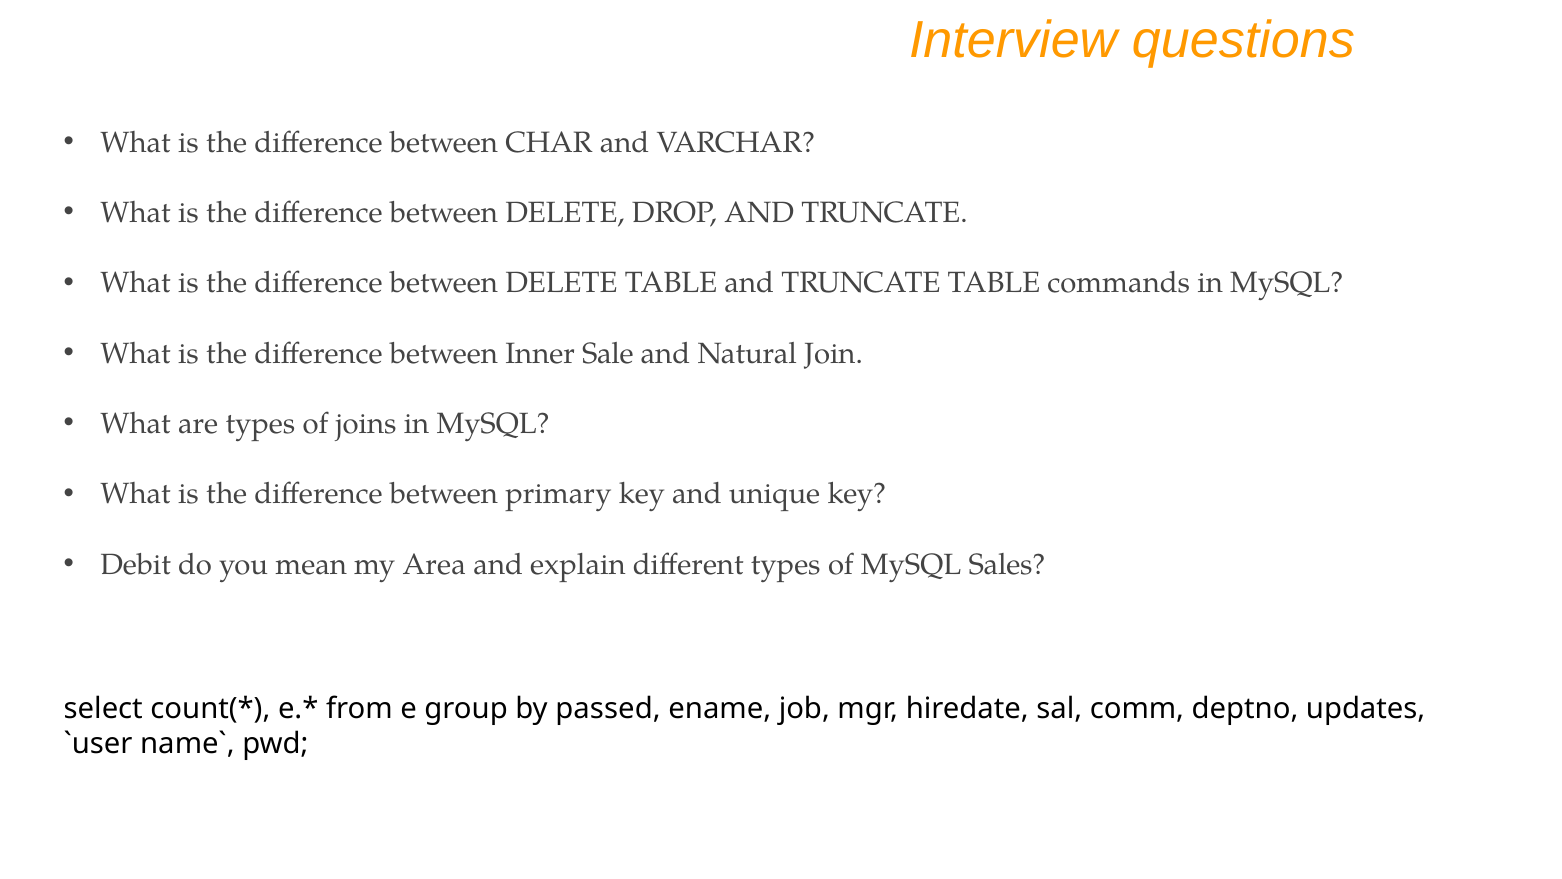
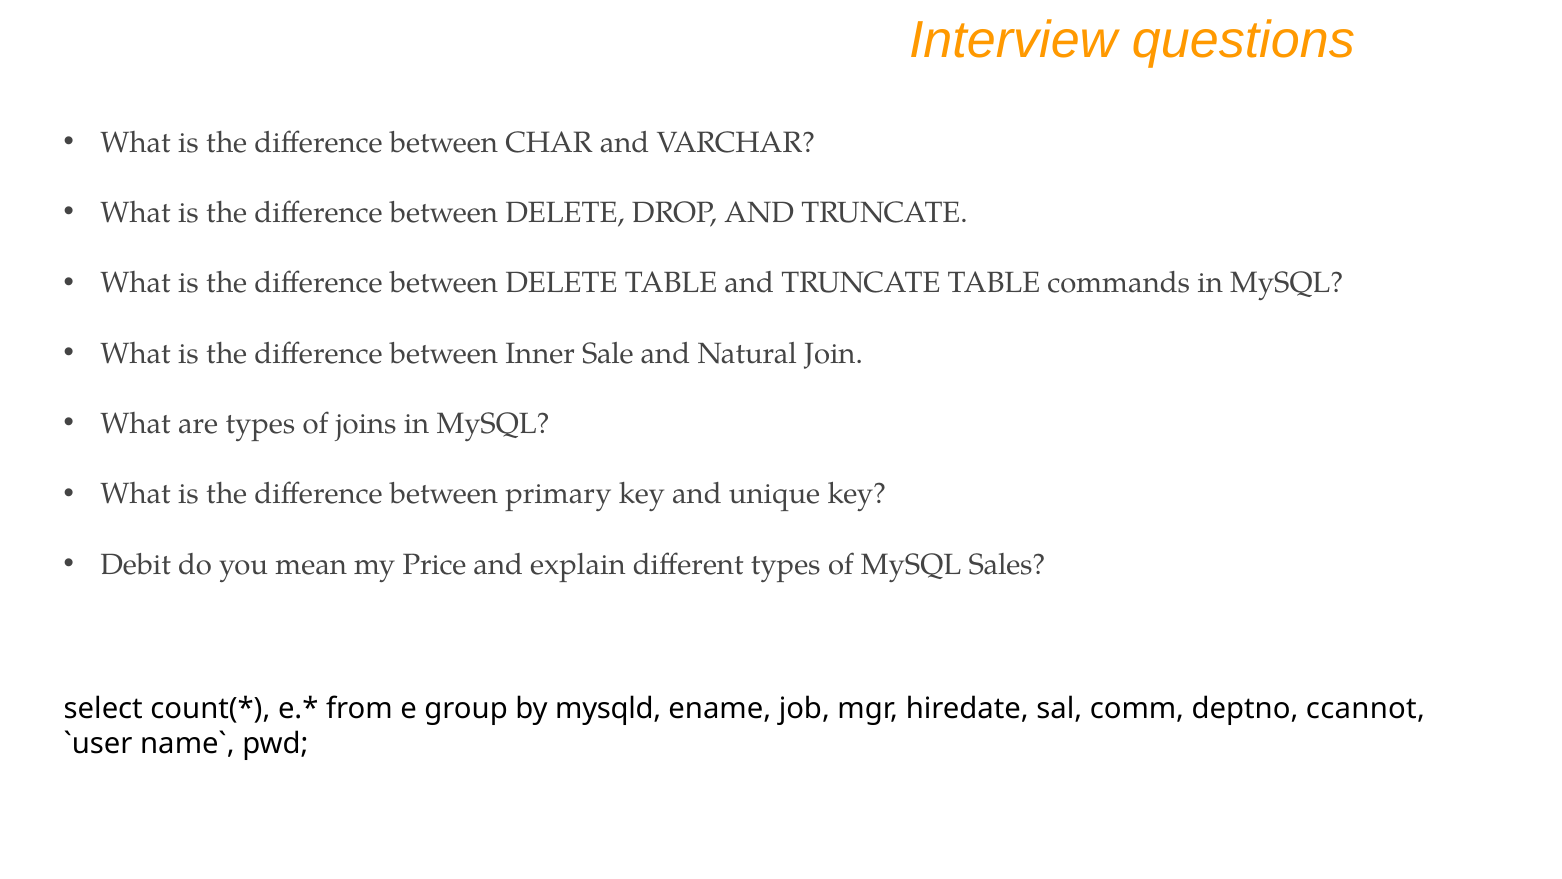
Area: Area -> Price
passed: passed -> mysqld
updates: updates -> ccannot
